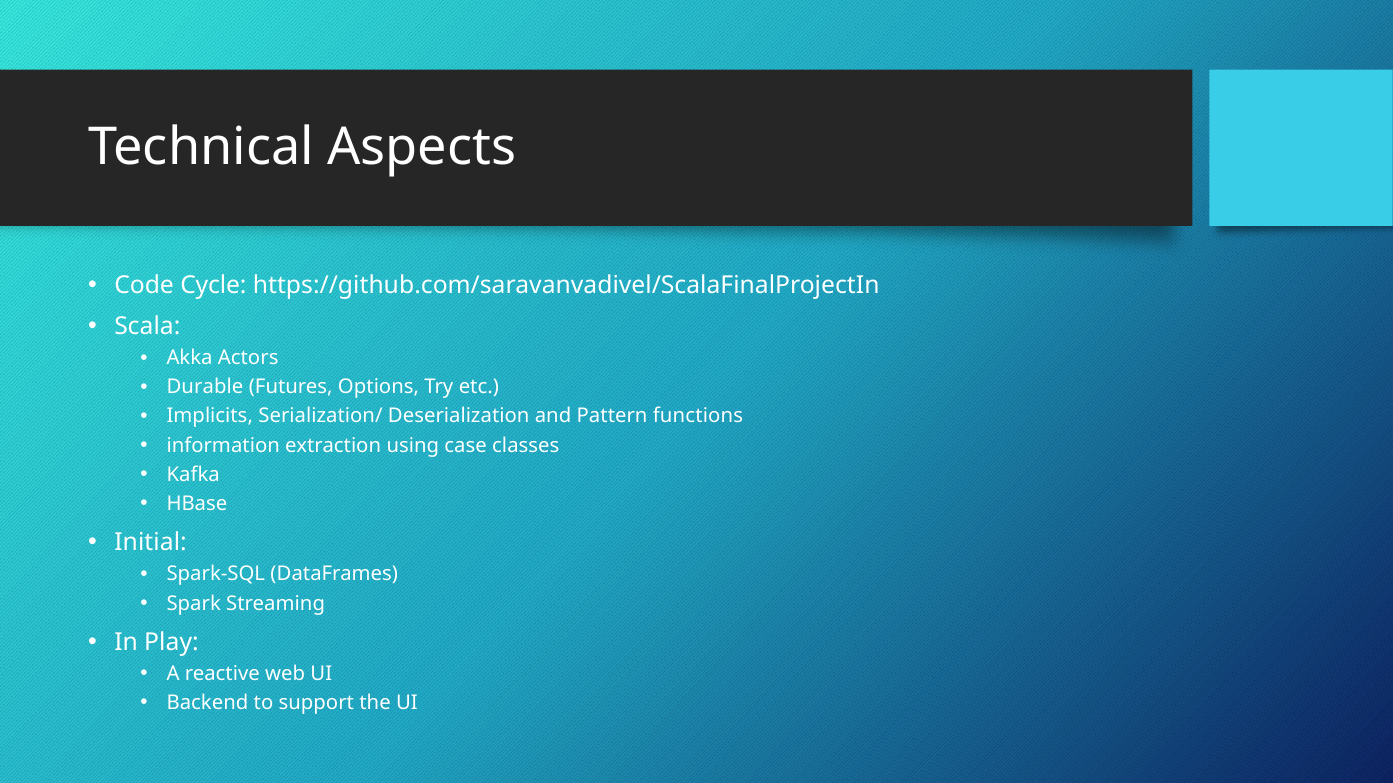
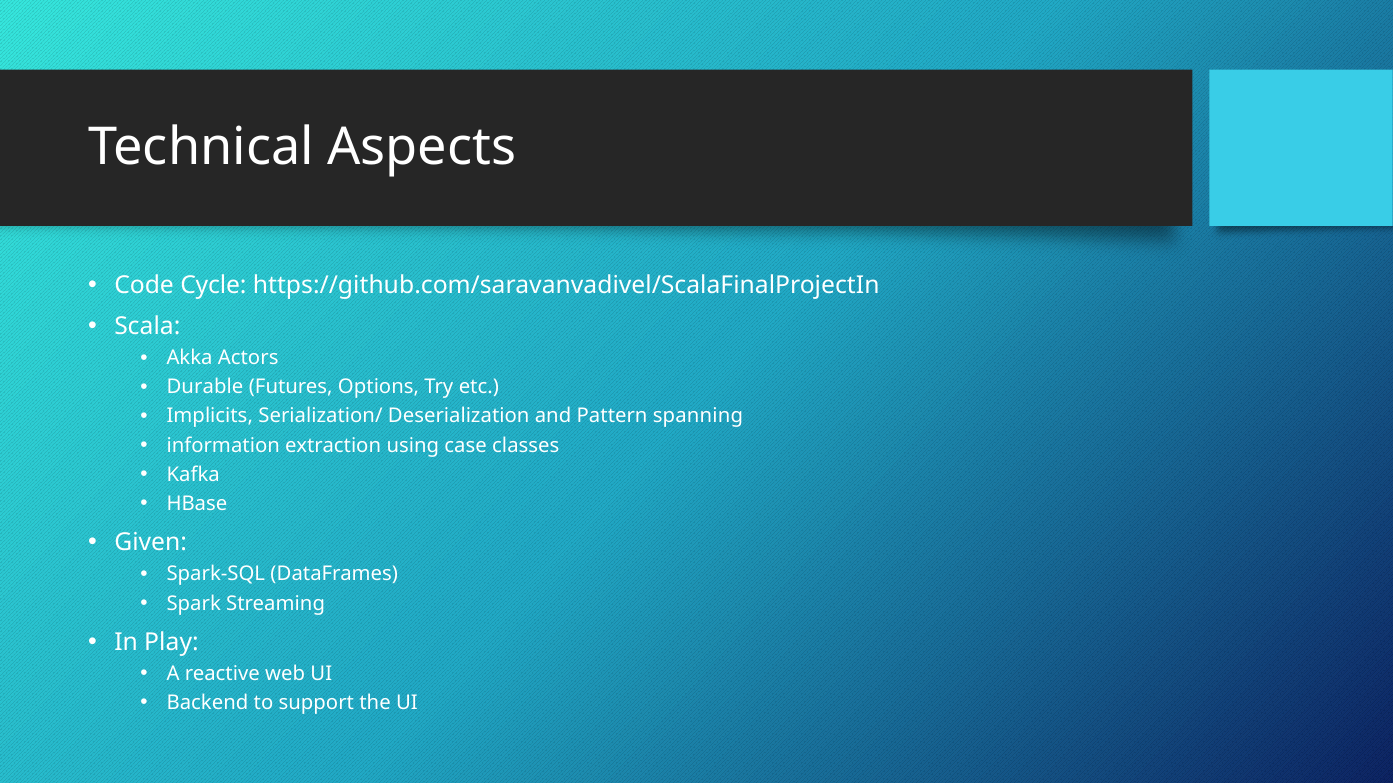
functions: functions -> spanning
Initial: Initial -> Given
